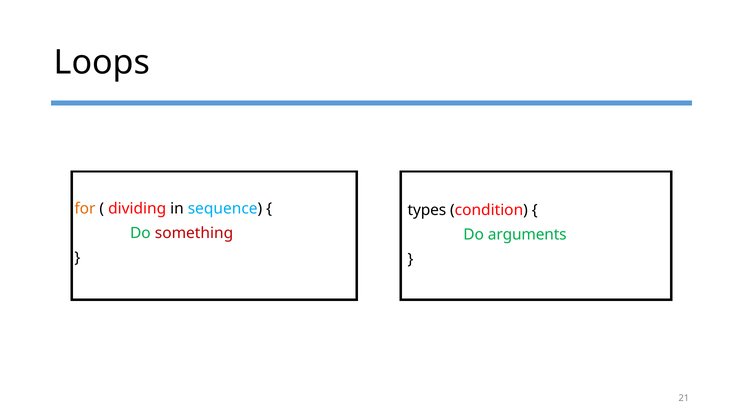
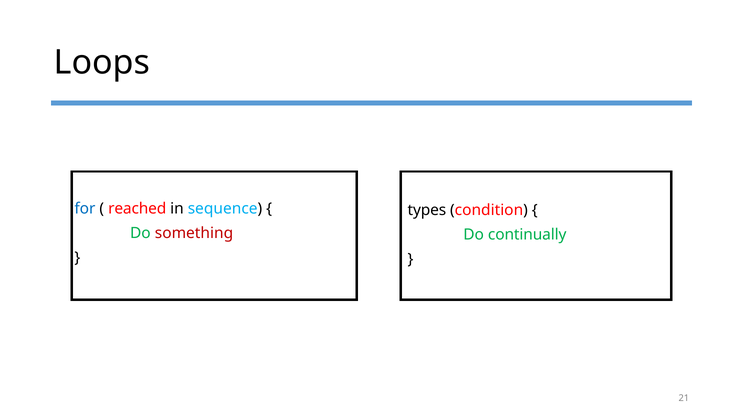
for colour: orange -> blue
dividing: dividing -> reached
arguments: arguments -> continually
